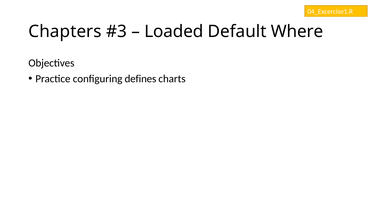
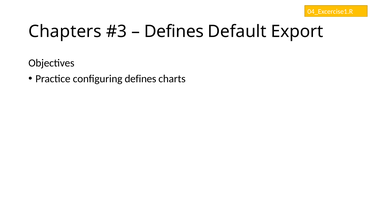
Loaded at (174, 31): Loaded -> Defines
Where: Where -> Export
